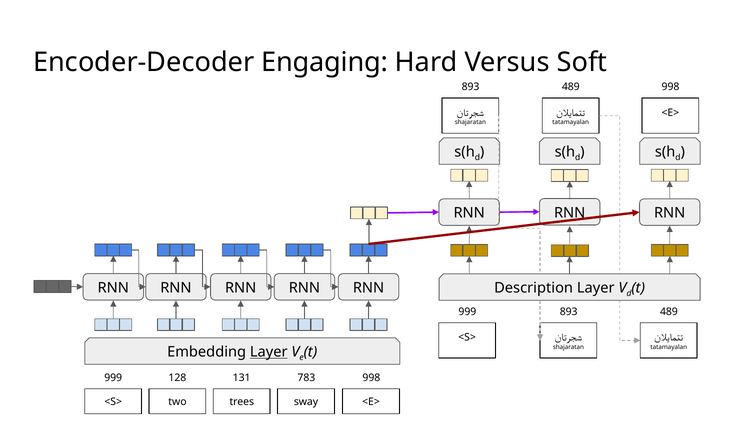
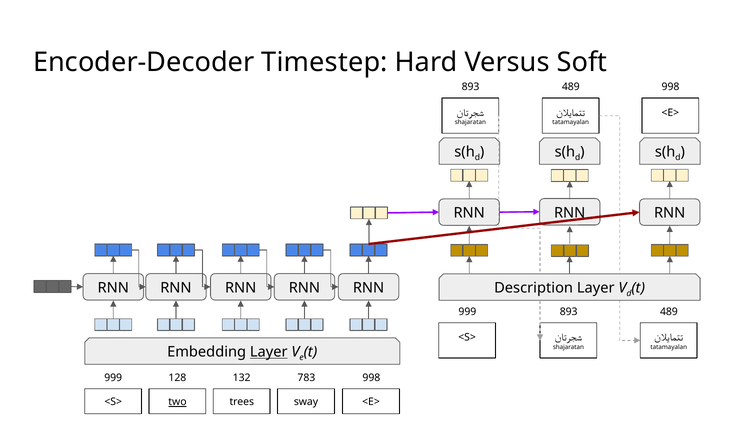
Engaging: Engaging -> Timestep
131: 131 -> 132
two underline: none -> present
